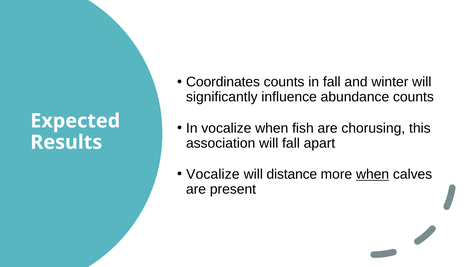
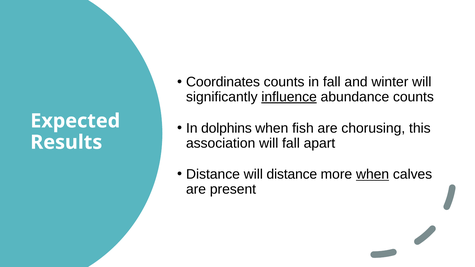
influence underline: none -> present
In vocalize: vocalize -> dolphins
Vocalize at (213, 174): Vocalize -> Distance
